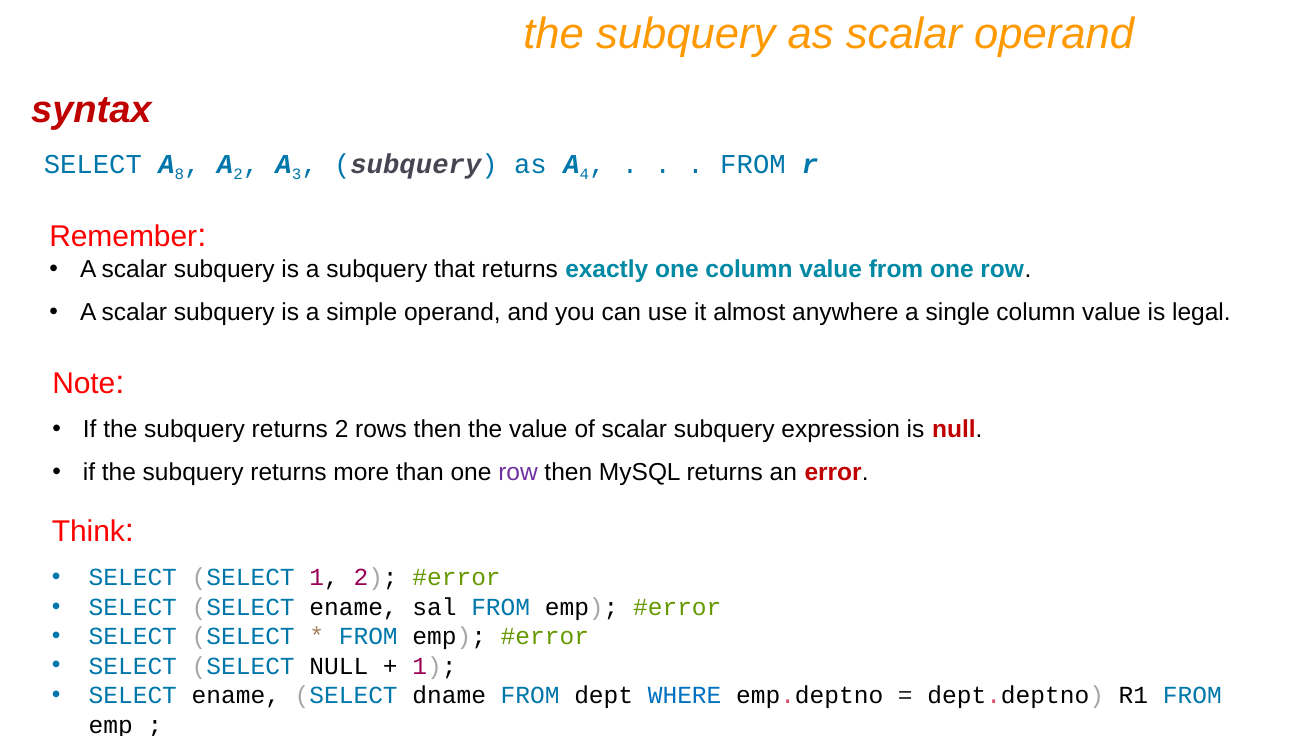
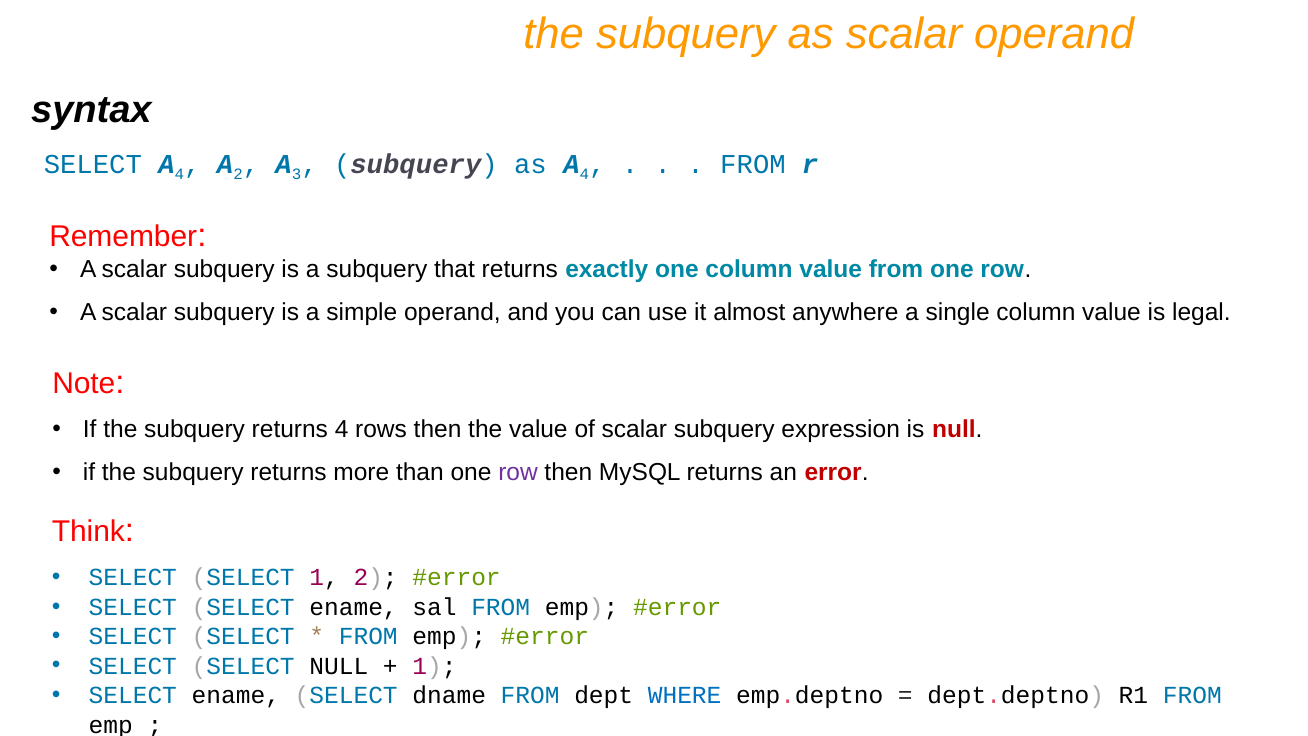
syntax colour: red -> black
SELECT A 8: 8 -> 4
returns 2: 2 -> 4
